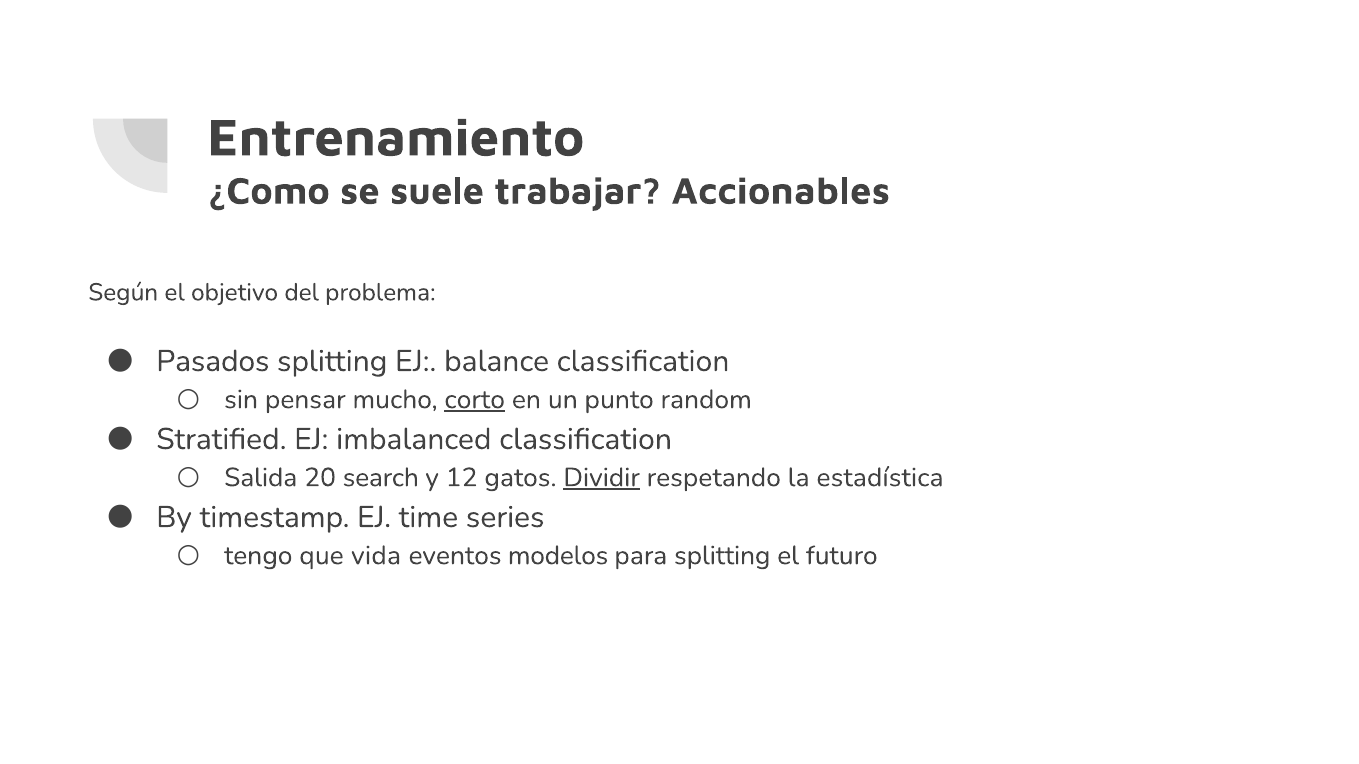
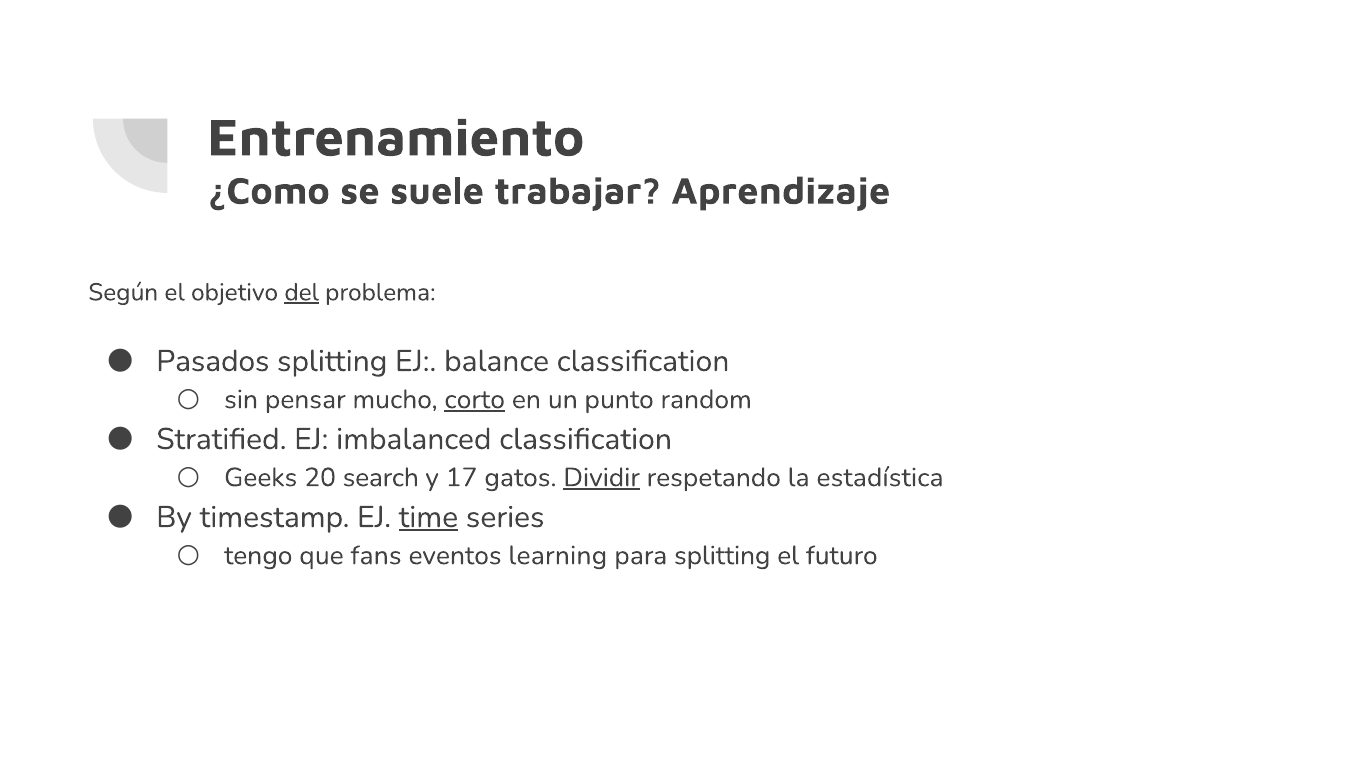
Accionables: Accionables -> Aprendizaje
del underline: none -> present
Salida: Salida -> Geeks
12: 12 -> 17
time underline: none -> present
vida: vida -> fans
modelos: modelos -> learning
